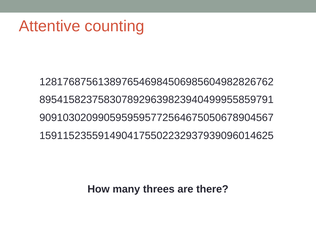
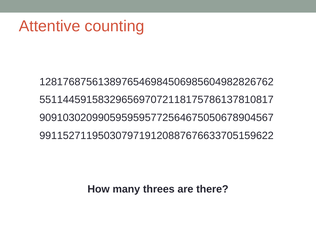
8954158237583078929639823940499955859791: 8954158237583078929639823940499955859791 -> 5511445915832965697072118175786137810817
1591152355914904175502232937939096014625: 1591152355914904175502232937939096014625 -> 9911527119503079719120887676633705159622
